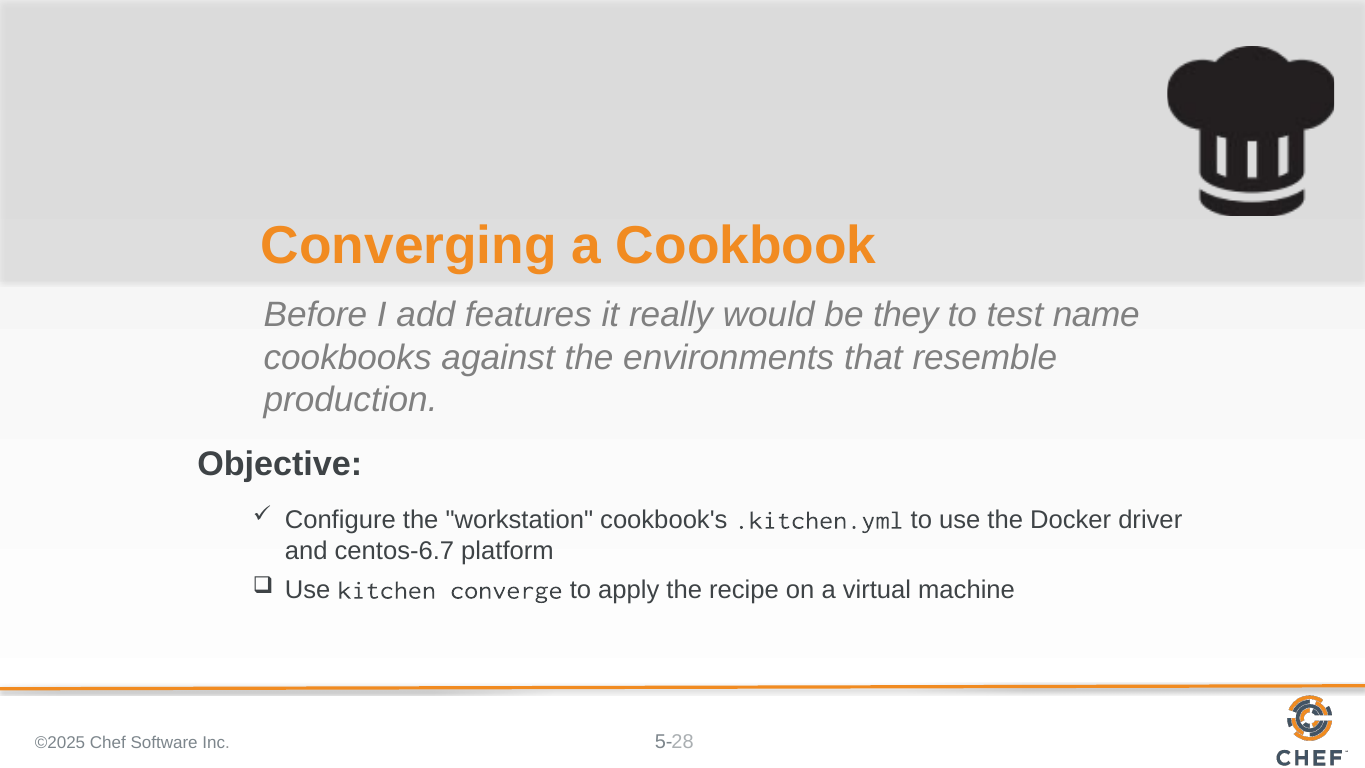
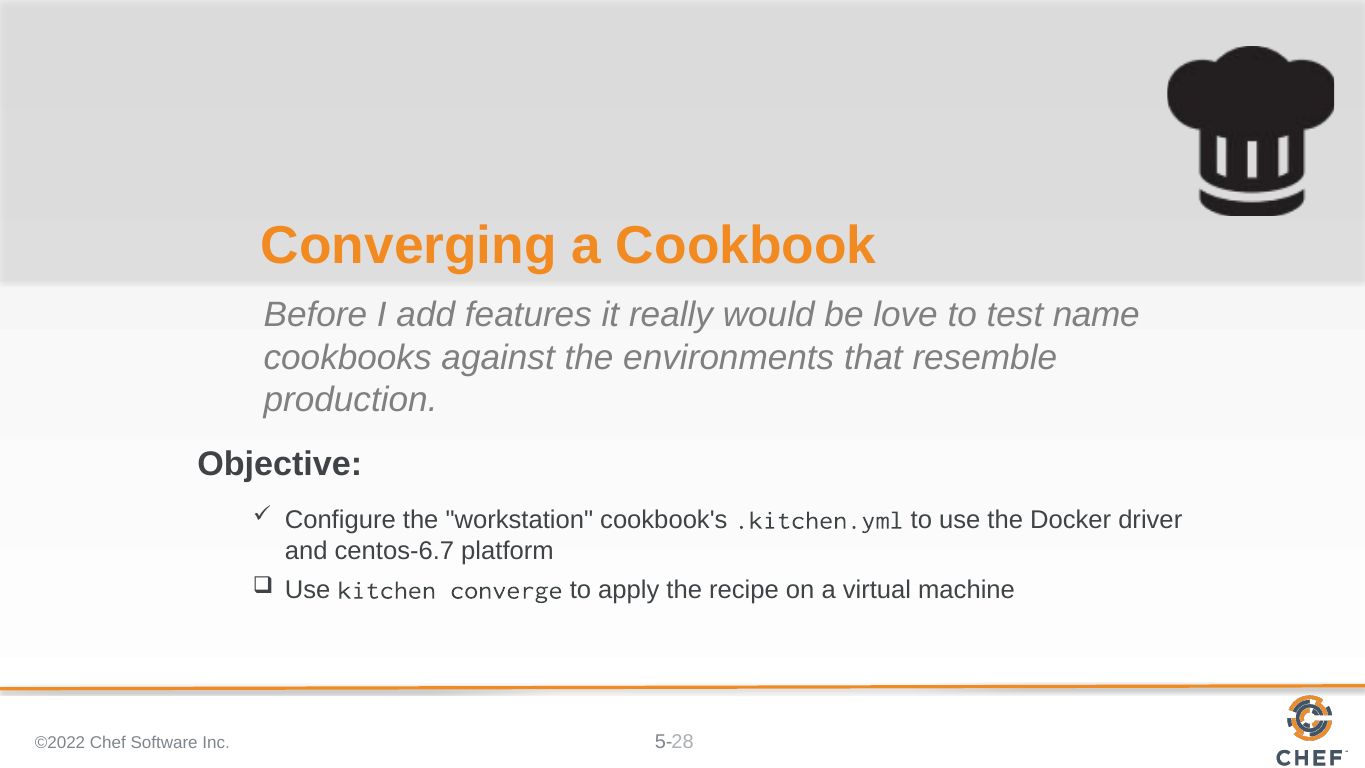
they: they -> love
©2025: ©2025 -> ©2022
